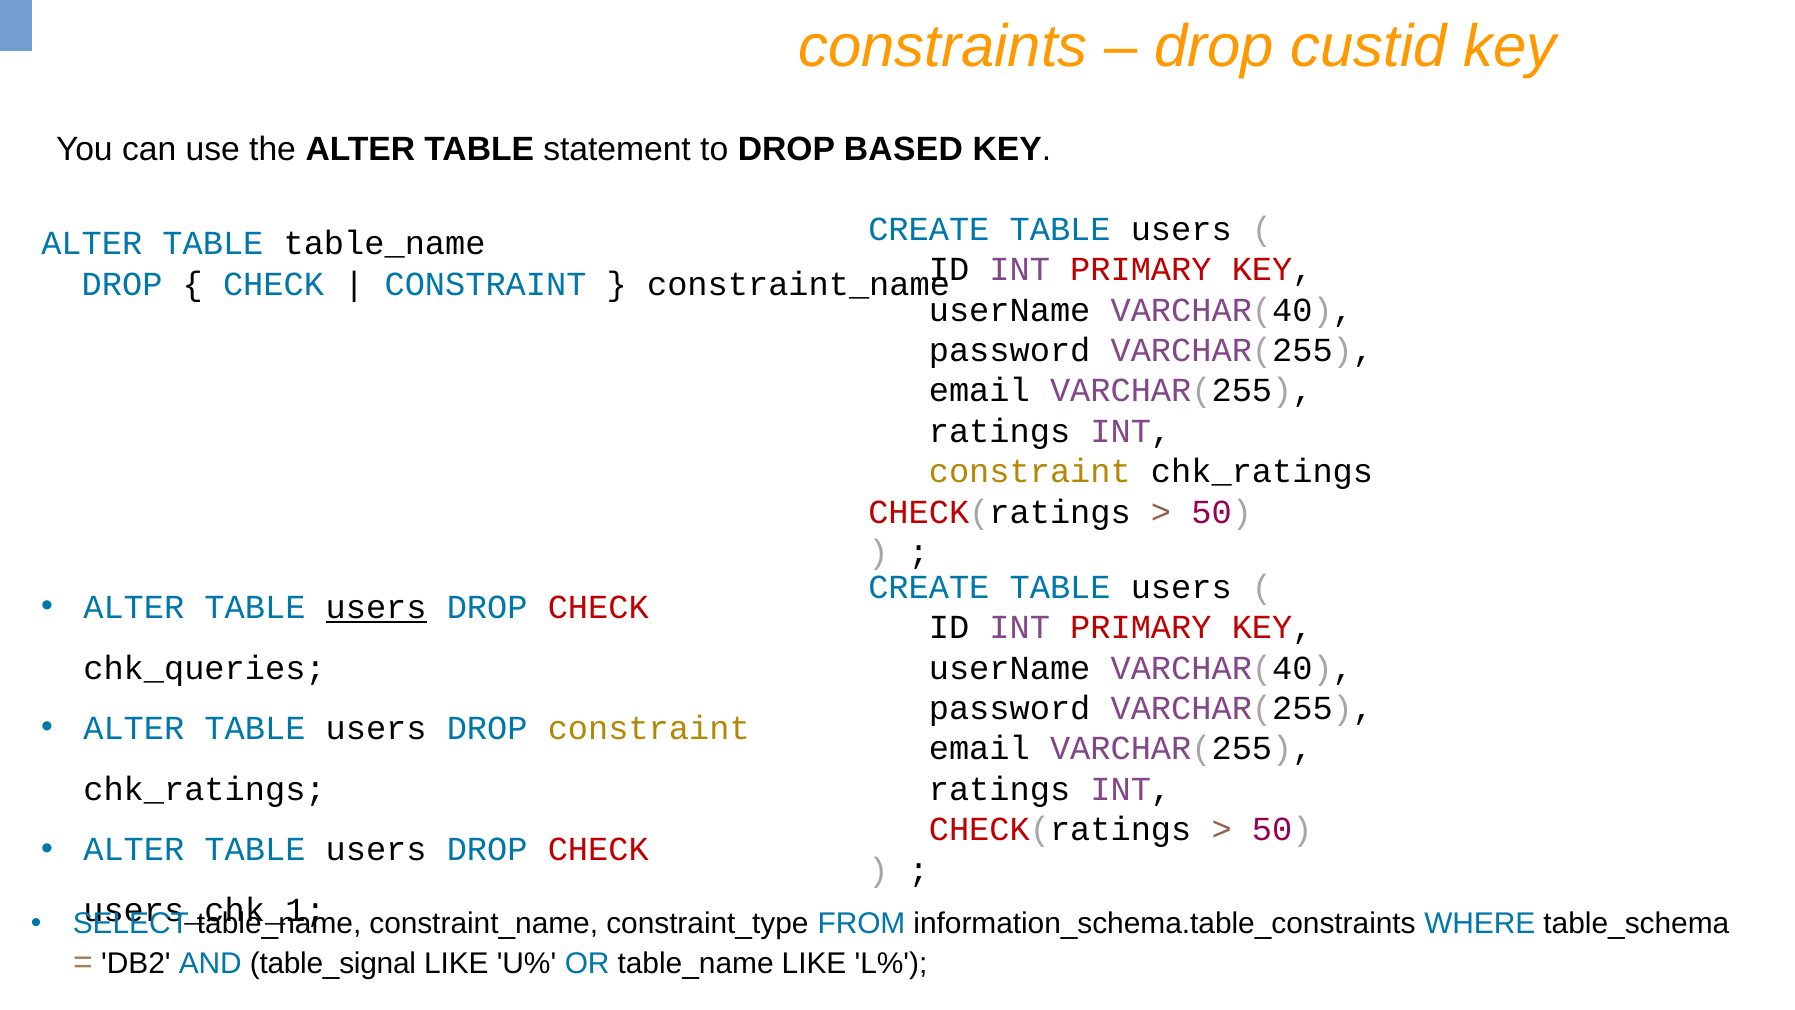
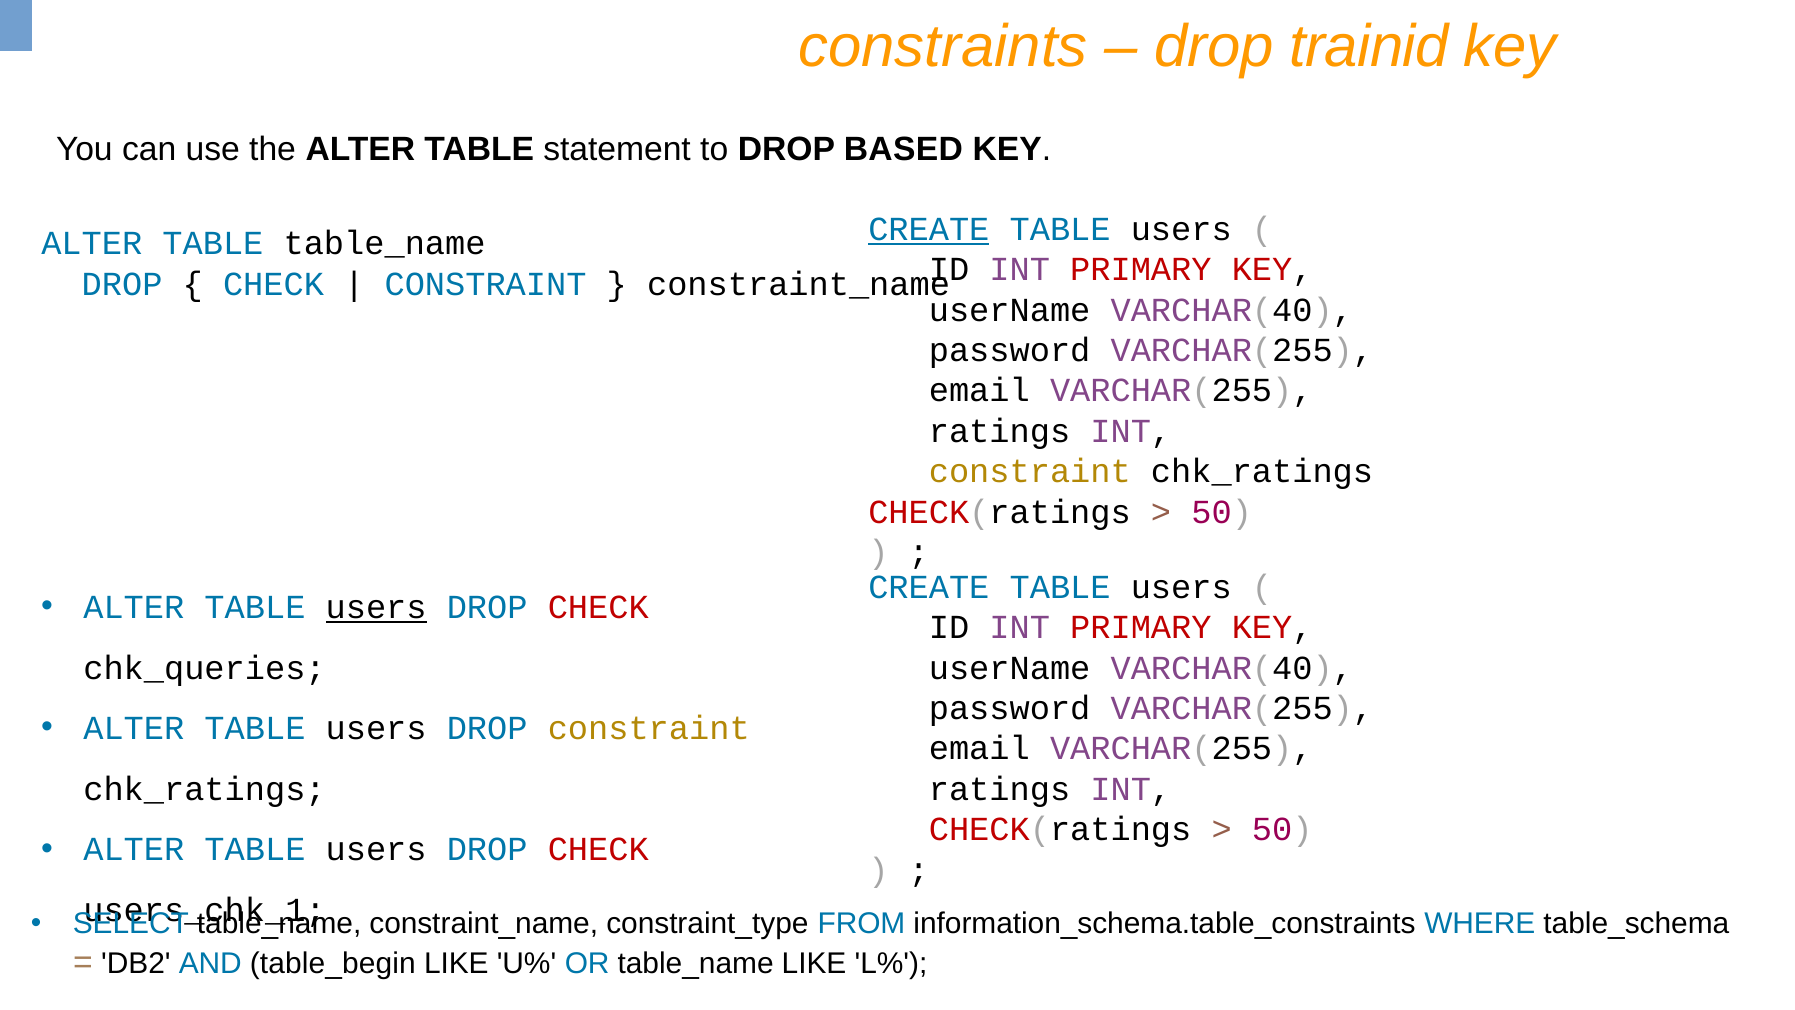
custid: custid -> trainid
CREATE at (929, 229) underline: none -> present
table_signal: table_signal -> table_begin
